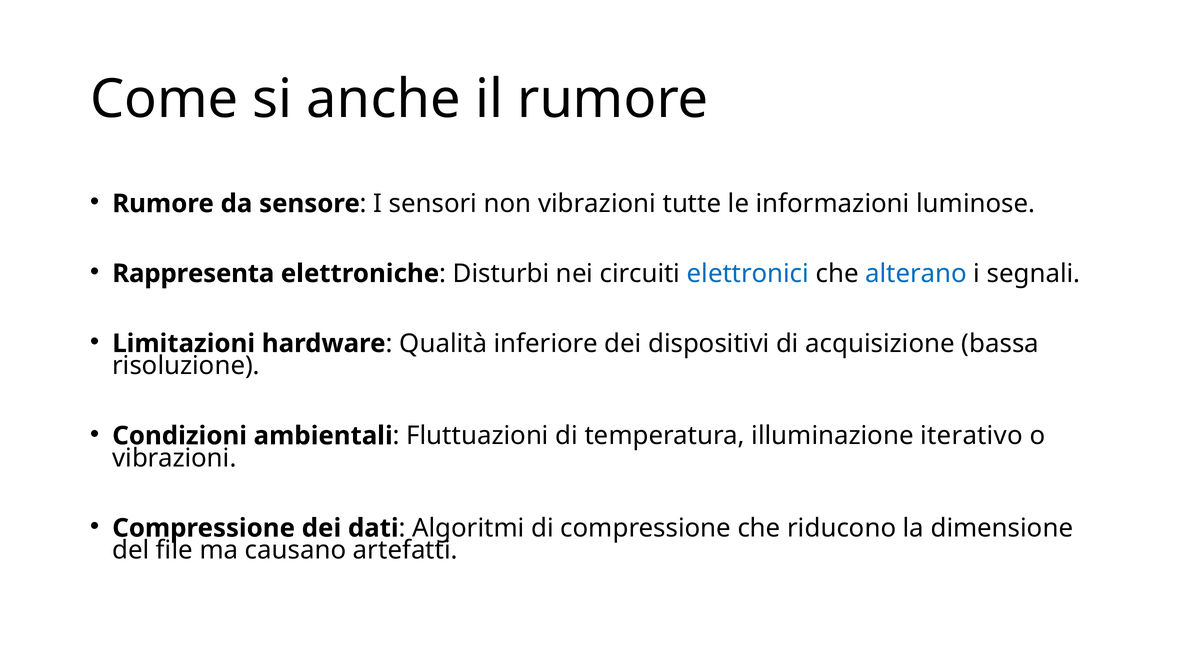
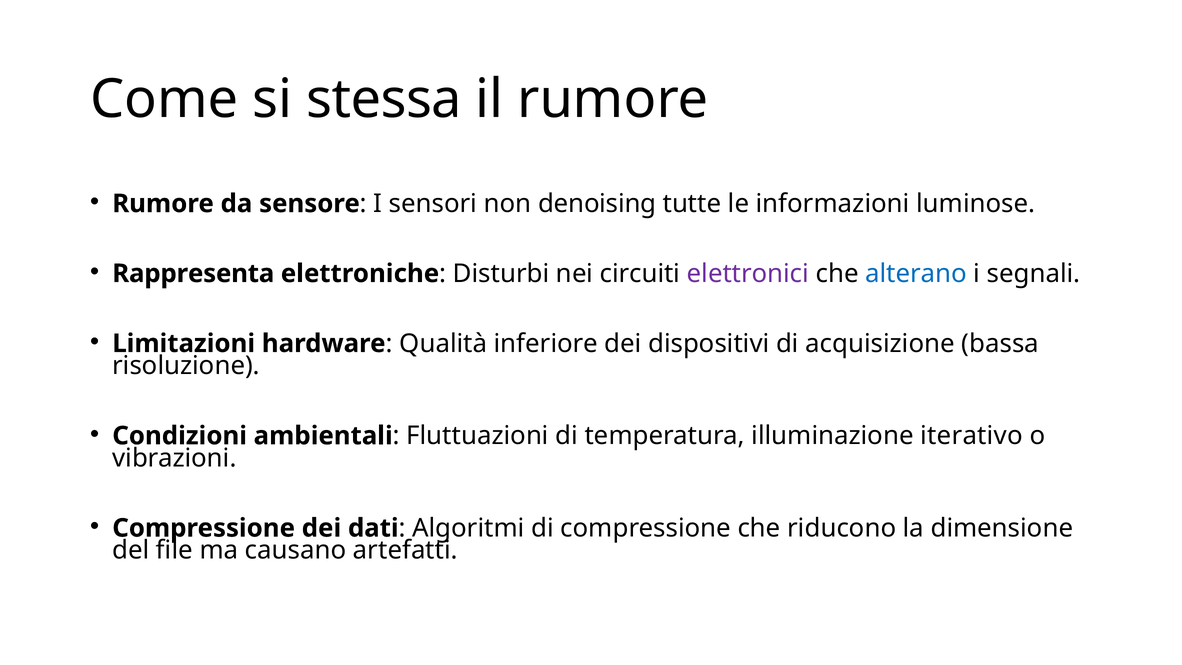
anche: anche -> stessa
non vibrazioni: vibrazioni -> denoising
elettronici colour: blue -> purple
